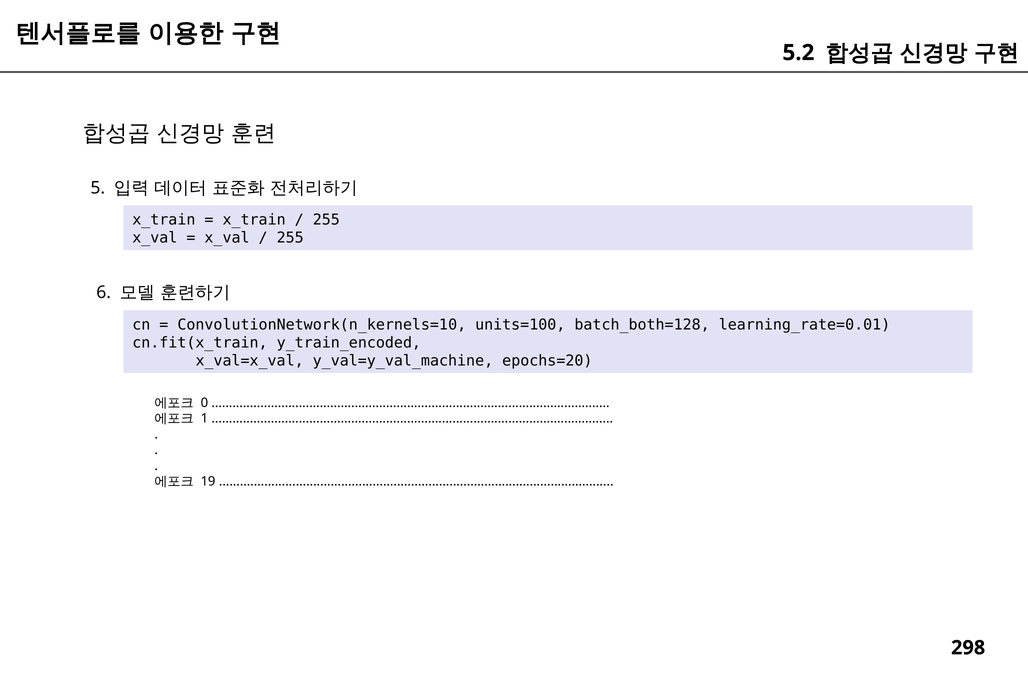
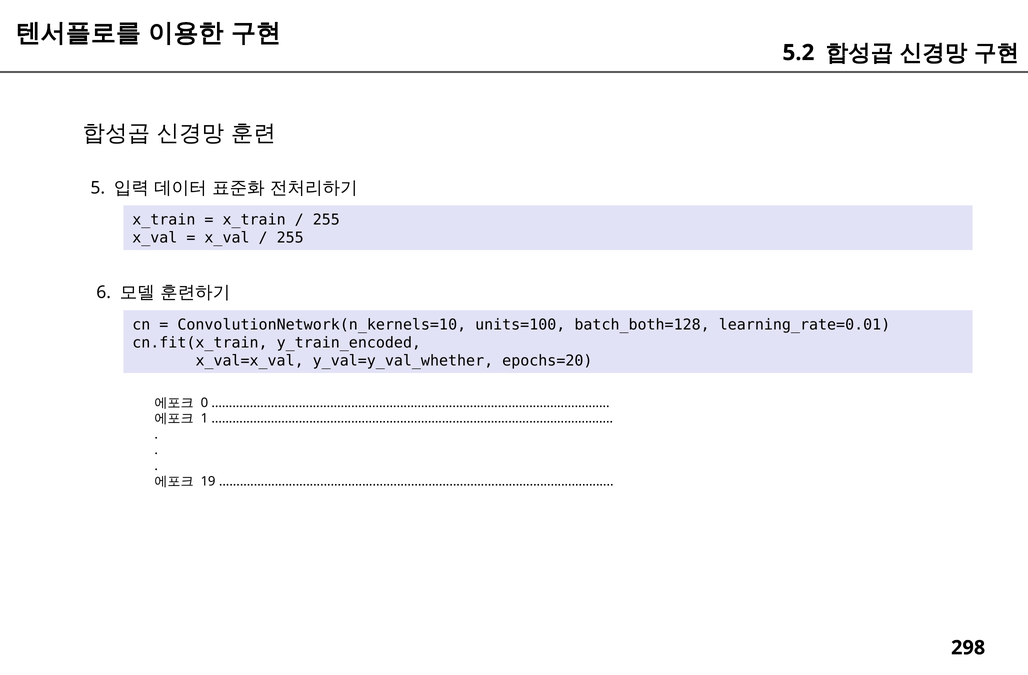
y_val=y_val_machine: y_val=y_val_machine -> y_val=y_val_whether
